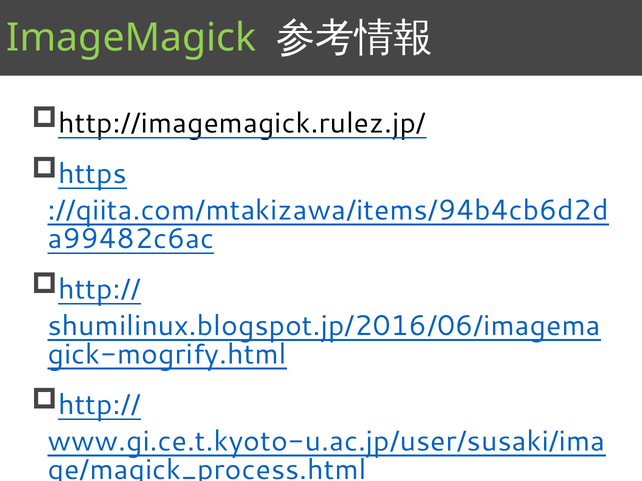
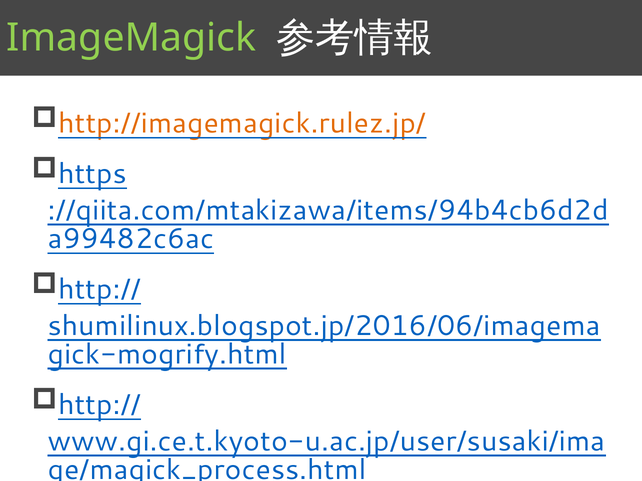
http://imagemagick.rulez.jp/ colour: black -> orange
